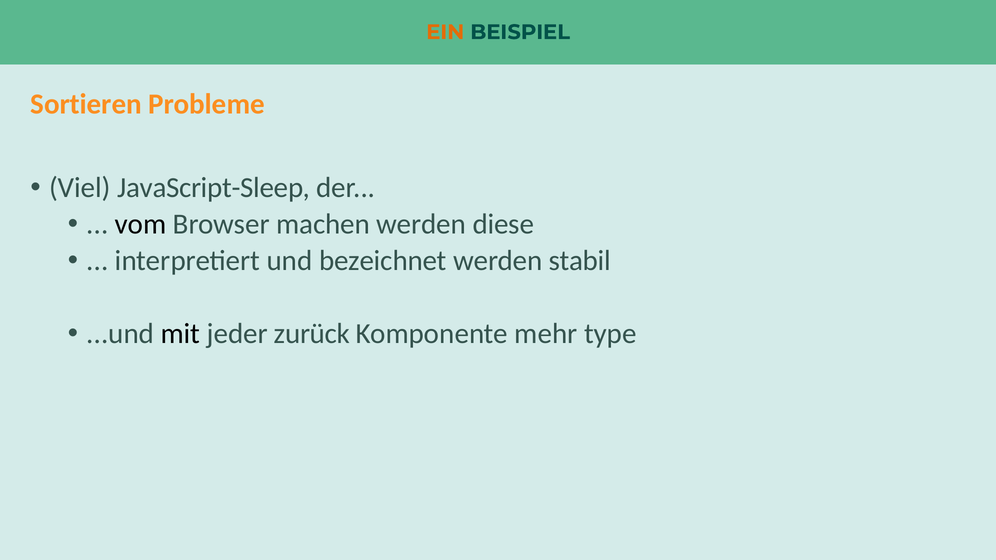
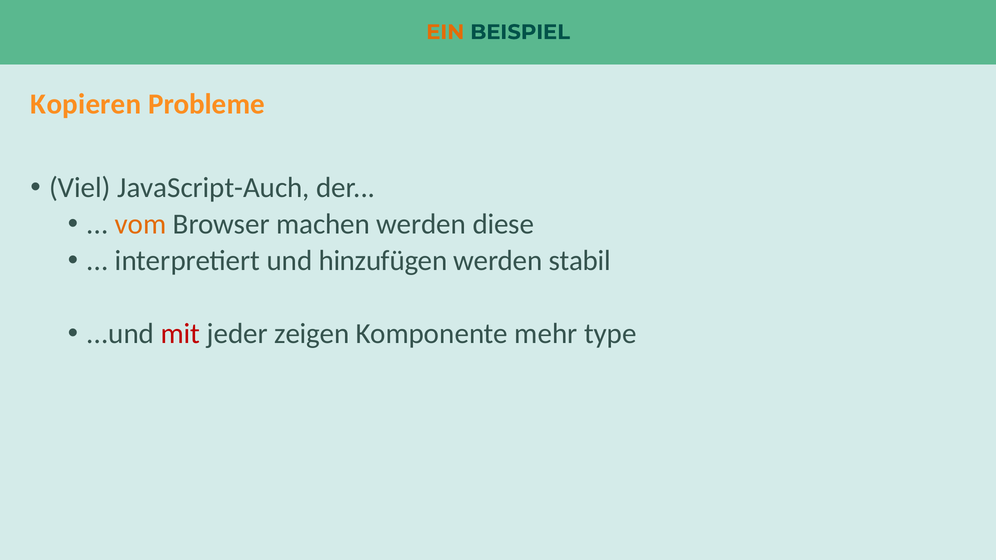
Sortieren: Sortieren -> Kopieren
JavaScript-Sleep: JavaScript-Sleep -> JavaScript-Auch
vom colour: black -> orange
bezeichnet: bezeichnet -> hinzufügen
mit colour: black -> red
zurück: zurück -> zeigen
